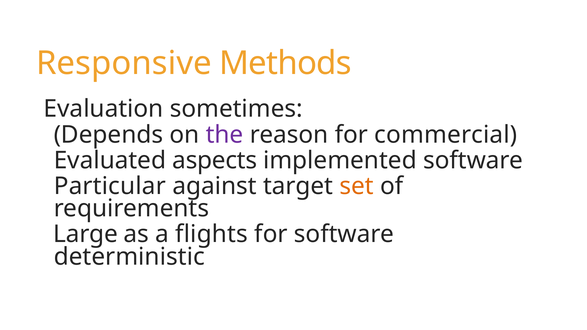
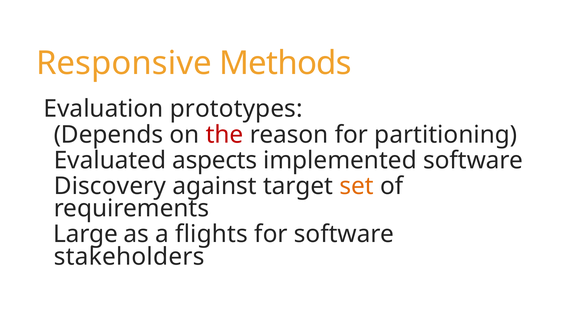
sometimes: sometimes -> prototypes
the colour: purple -> red
commercial: commercial -> partitioning
Particular: Particular -> Discovery
deterministic: deterministic -> stakeholders
